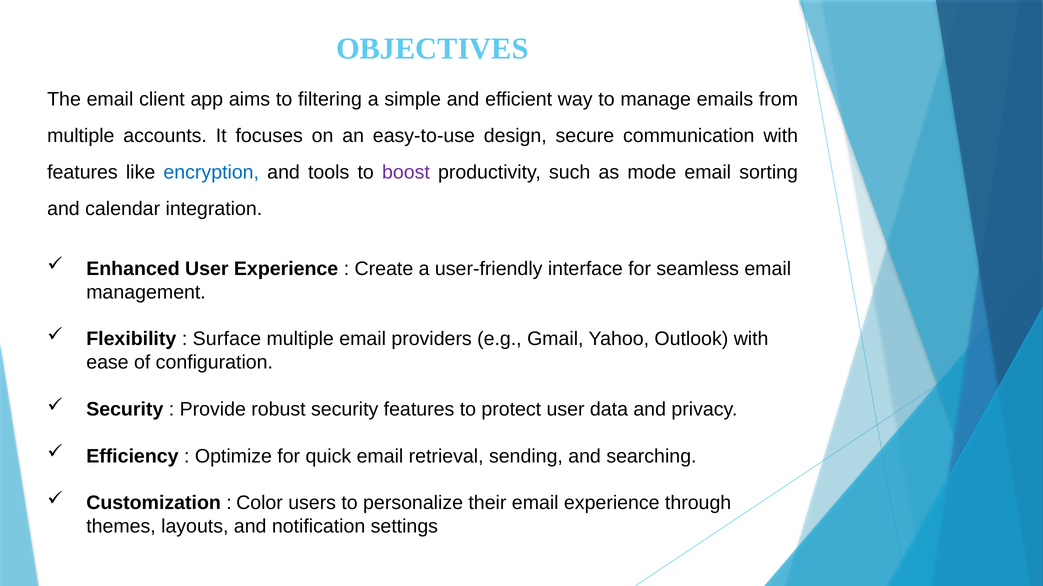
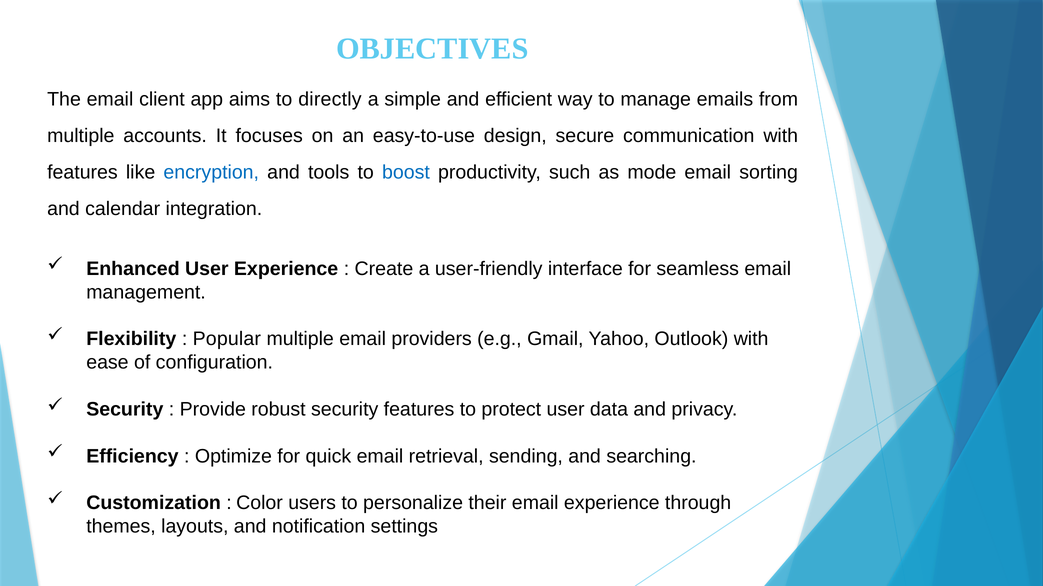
filtering: filtering -> directly
boost colour: purple -> blue
Surface: Surface -> Popular
